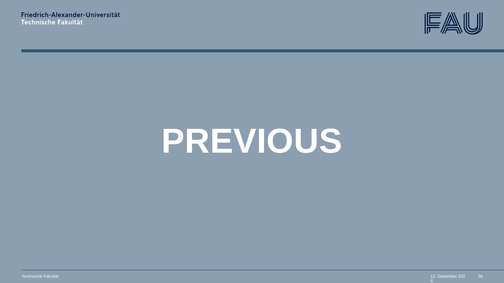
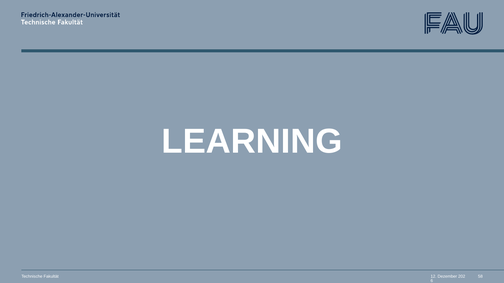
PREVIOUS: PREVIOUS -> LEARNING
